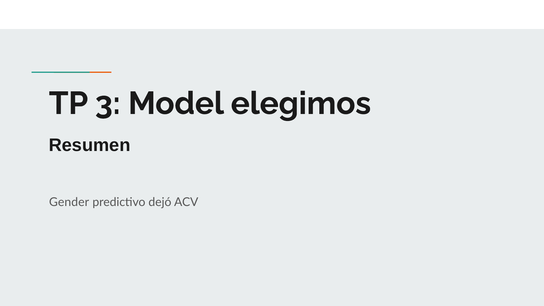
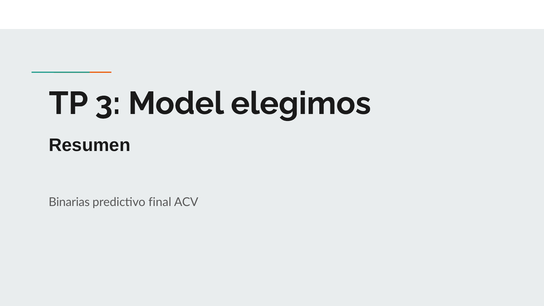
Gender: Gender -> Binarias
dejó: dejó -> final
